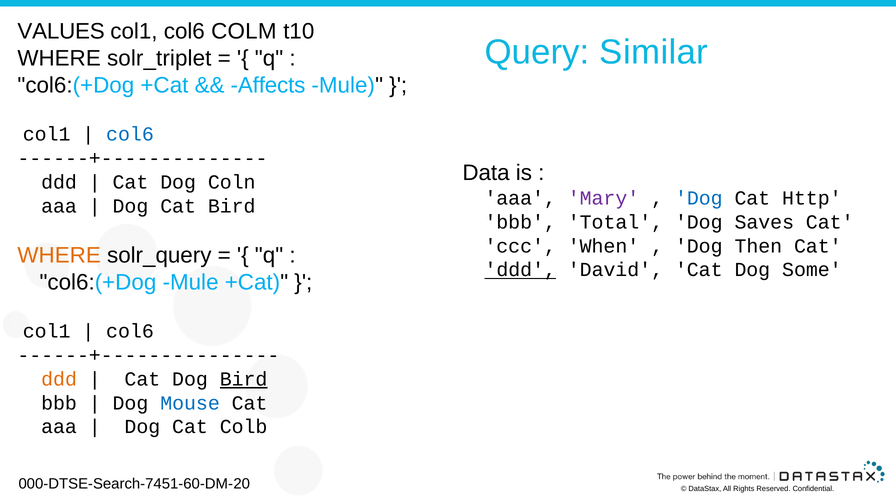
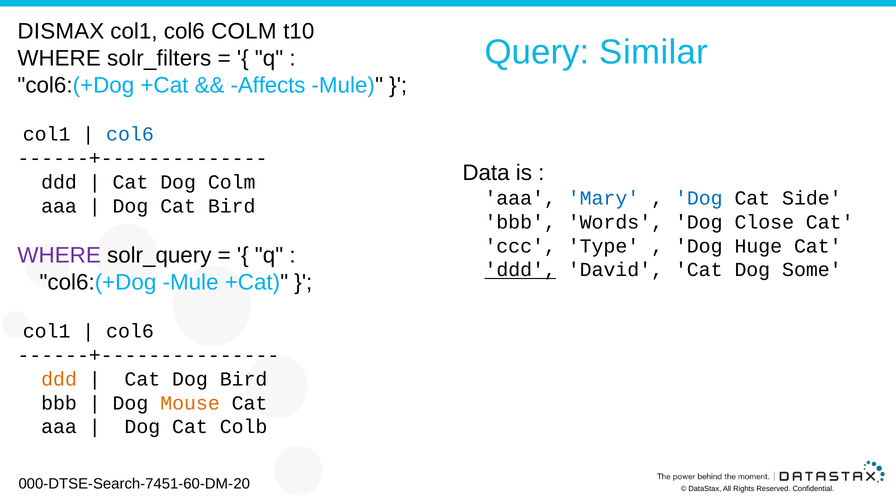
VALUES: VALUES -> DISMAX
solr_triplet: solr_triplet -> solr_filters
Dog Coln: Coln -> Colm
Mary colour: purple -> blue
Http: Http -> Side
Total: Total -> Words
Saves: Saves -> Close
When: When -> Type
Then: Then -> Huge
WHERE at (59, 255) colour: orange -> purple
Bird at (244, 379) underline: present -> none
Mouse colour: blue -> orange
